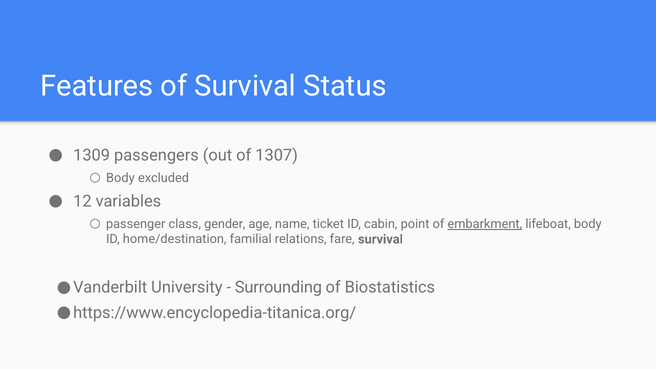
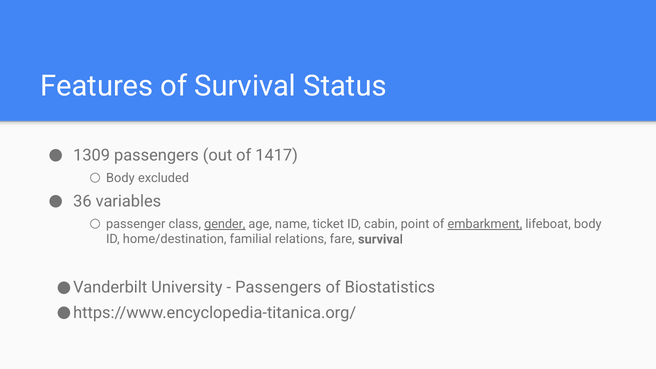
1307: 1307 -> 1417
12: 12 -> 36
gender underline: none -> present
Surrounding at (278, 288): Surrounding -> Passengers
